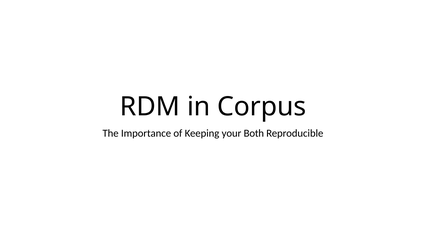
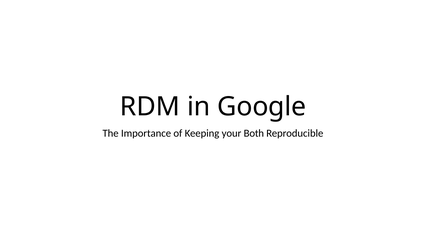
Corpus: Corpus -> Google
